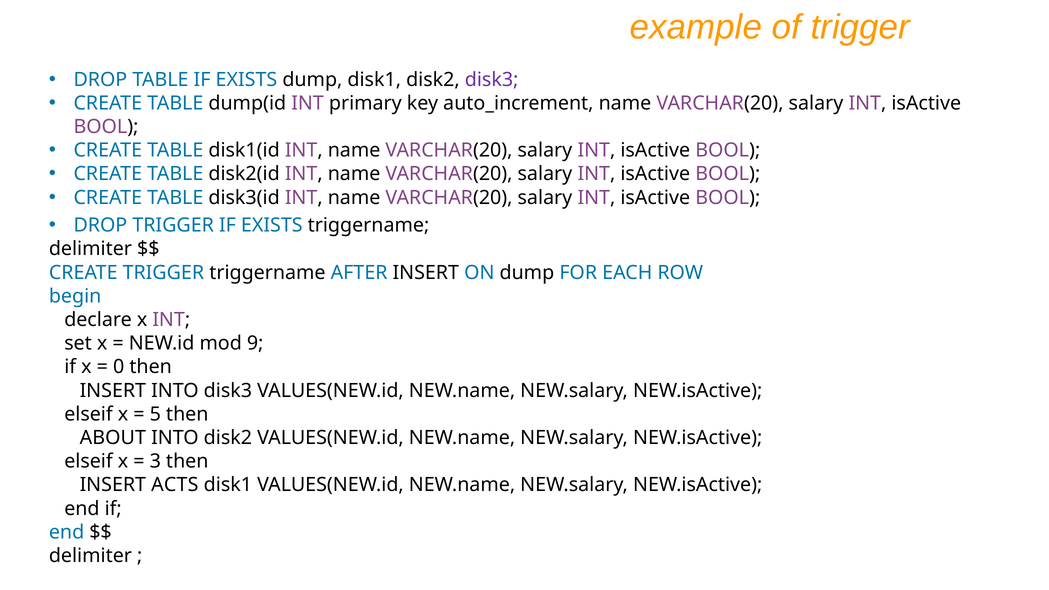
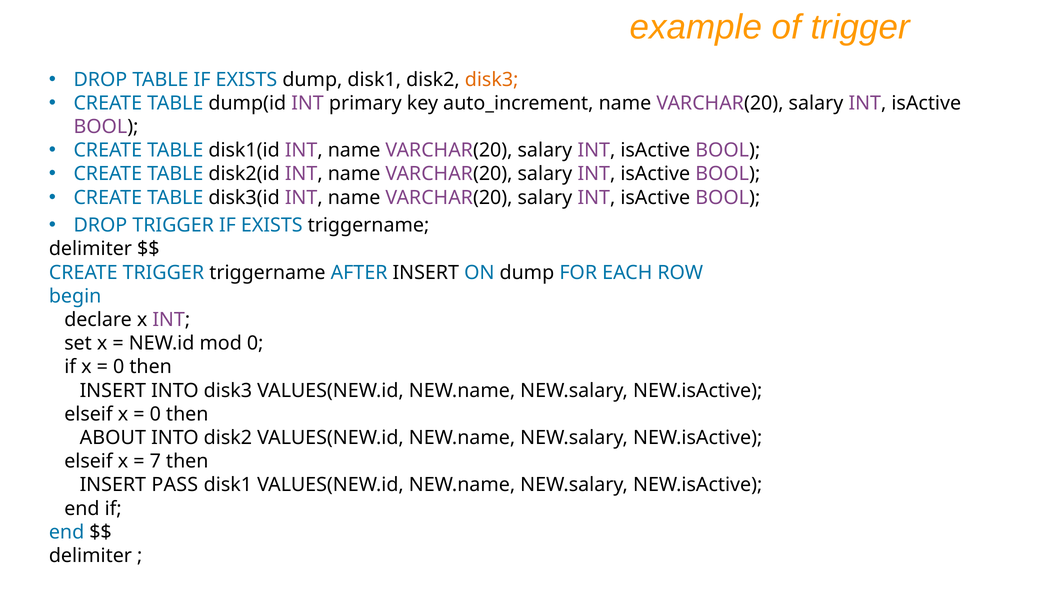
disk3 at (492, 80) colour: purple -> orange
mod 9: 9 -> 0
5 at (155, 414): 5 -> 0
3: 3 -> 7
ACTS: ACTS -> PASS
